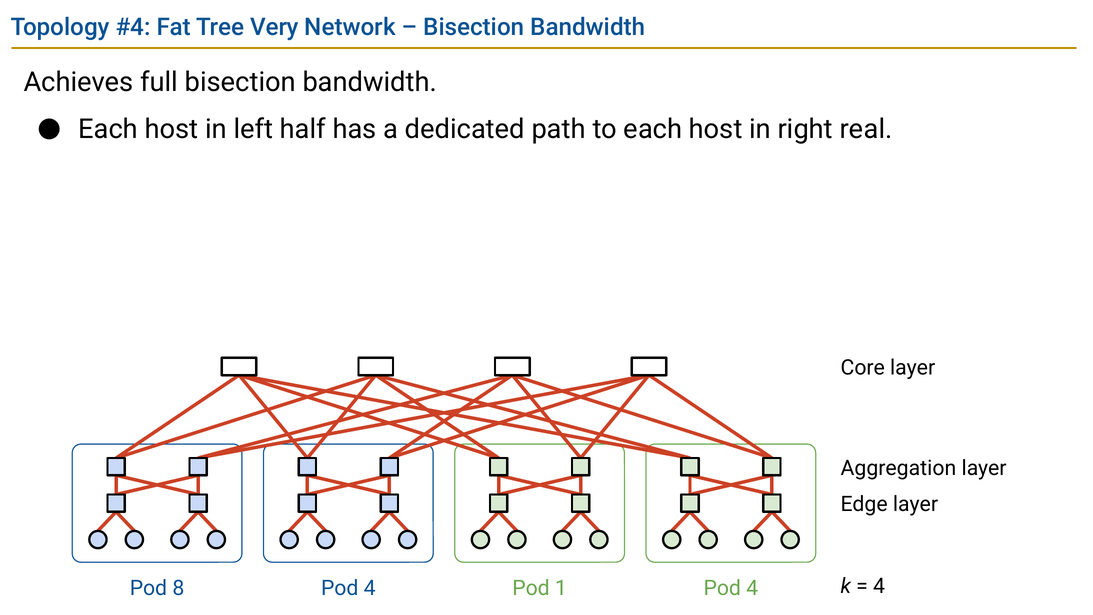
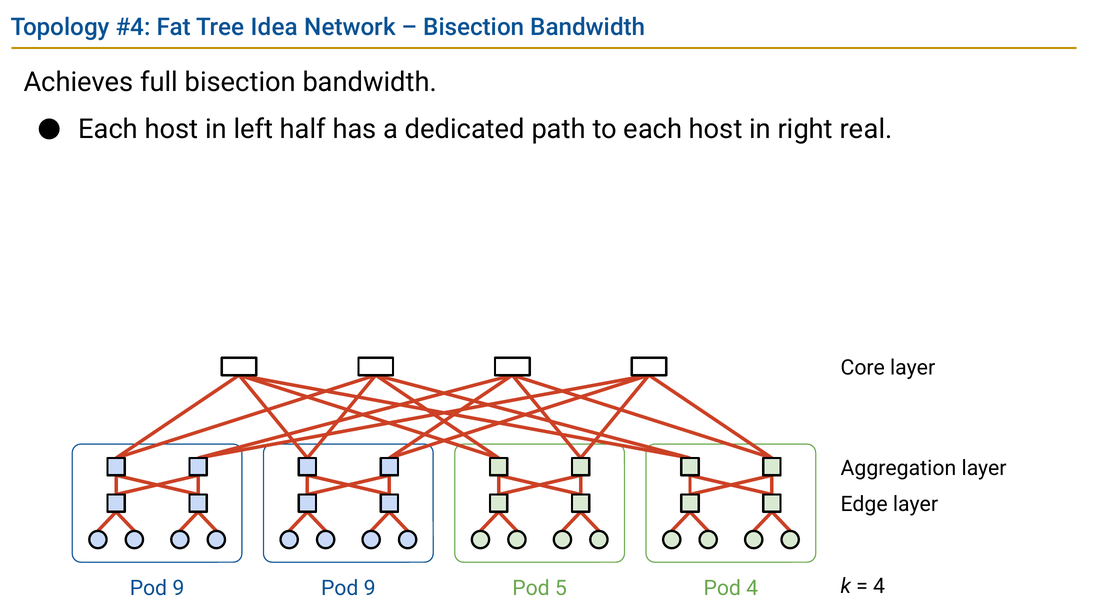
Very: Very -> Idea
8 at (178, 588): 8 -> 9
4 at (370, 588): 4 -> 9
1: 1 -> 5
